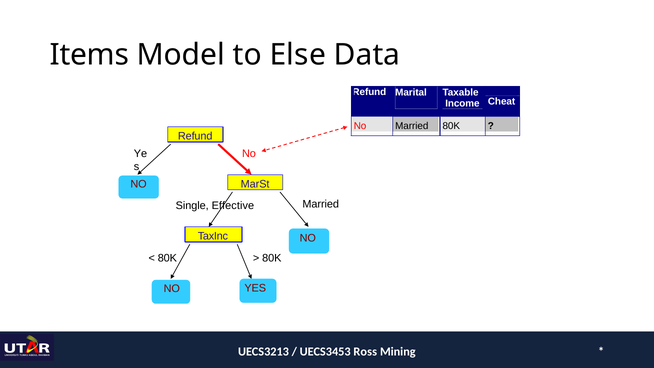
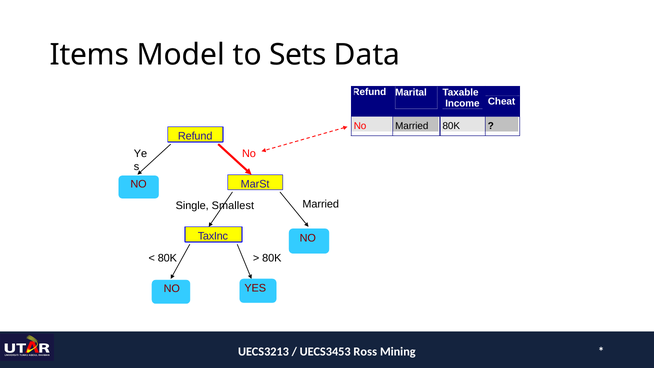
Else: Else -> Sets
Effective: Effective -> Smallest
